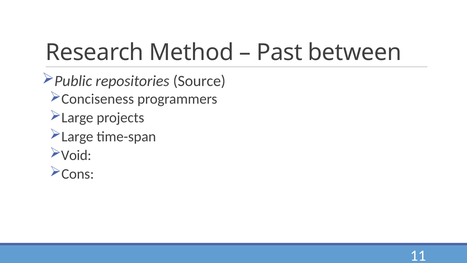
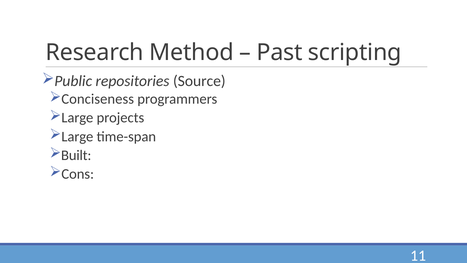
between: between -> scripting
Void: Void -> Built
